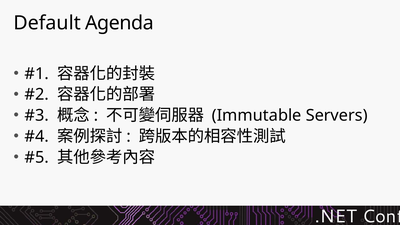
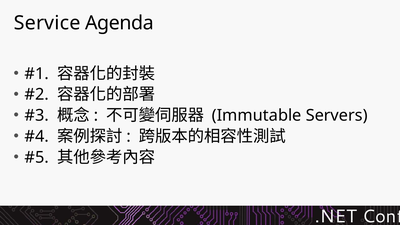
Default: Default -> Service
